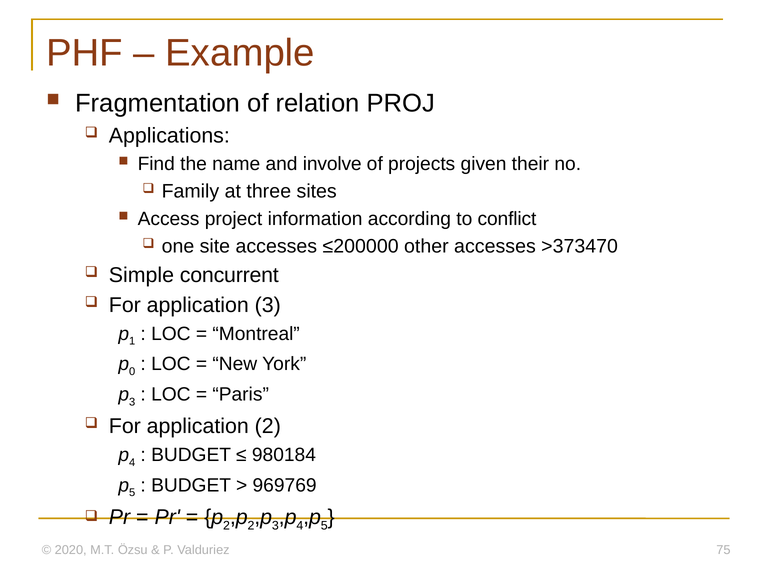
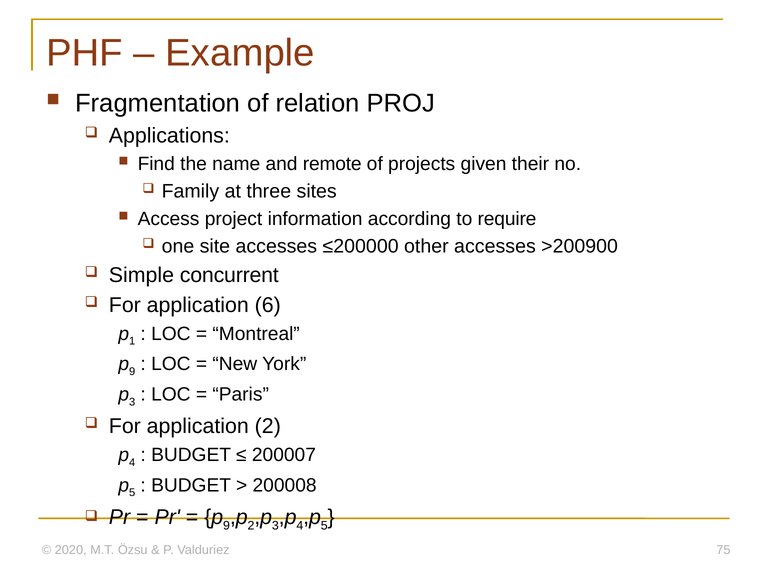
involve: involve -> remote
conflict: conflict -> require
>373470: >373470 -> >200900
application 3: 3 -> 6
0 at (132, 372): 0 -> 9
980184: 980184 -> 200007
969769: 969769 -> 200008
2 at (227, 526): 2 -> 9
